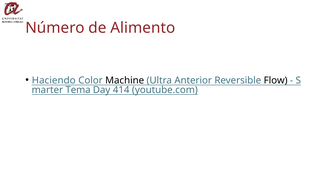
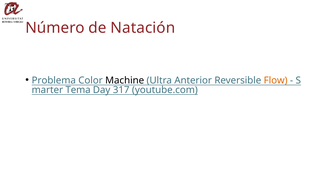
Alimento: Alimento -> Natación
Haciendo: Haciendo -> Problema
Flow colour: black -> orange
414: 414 -> 317
